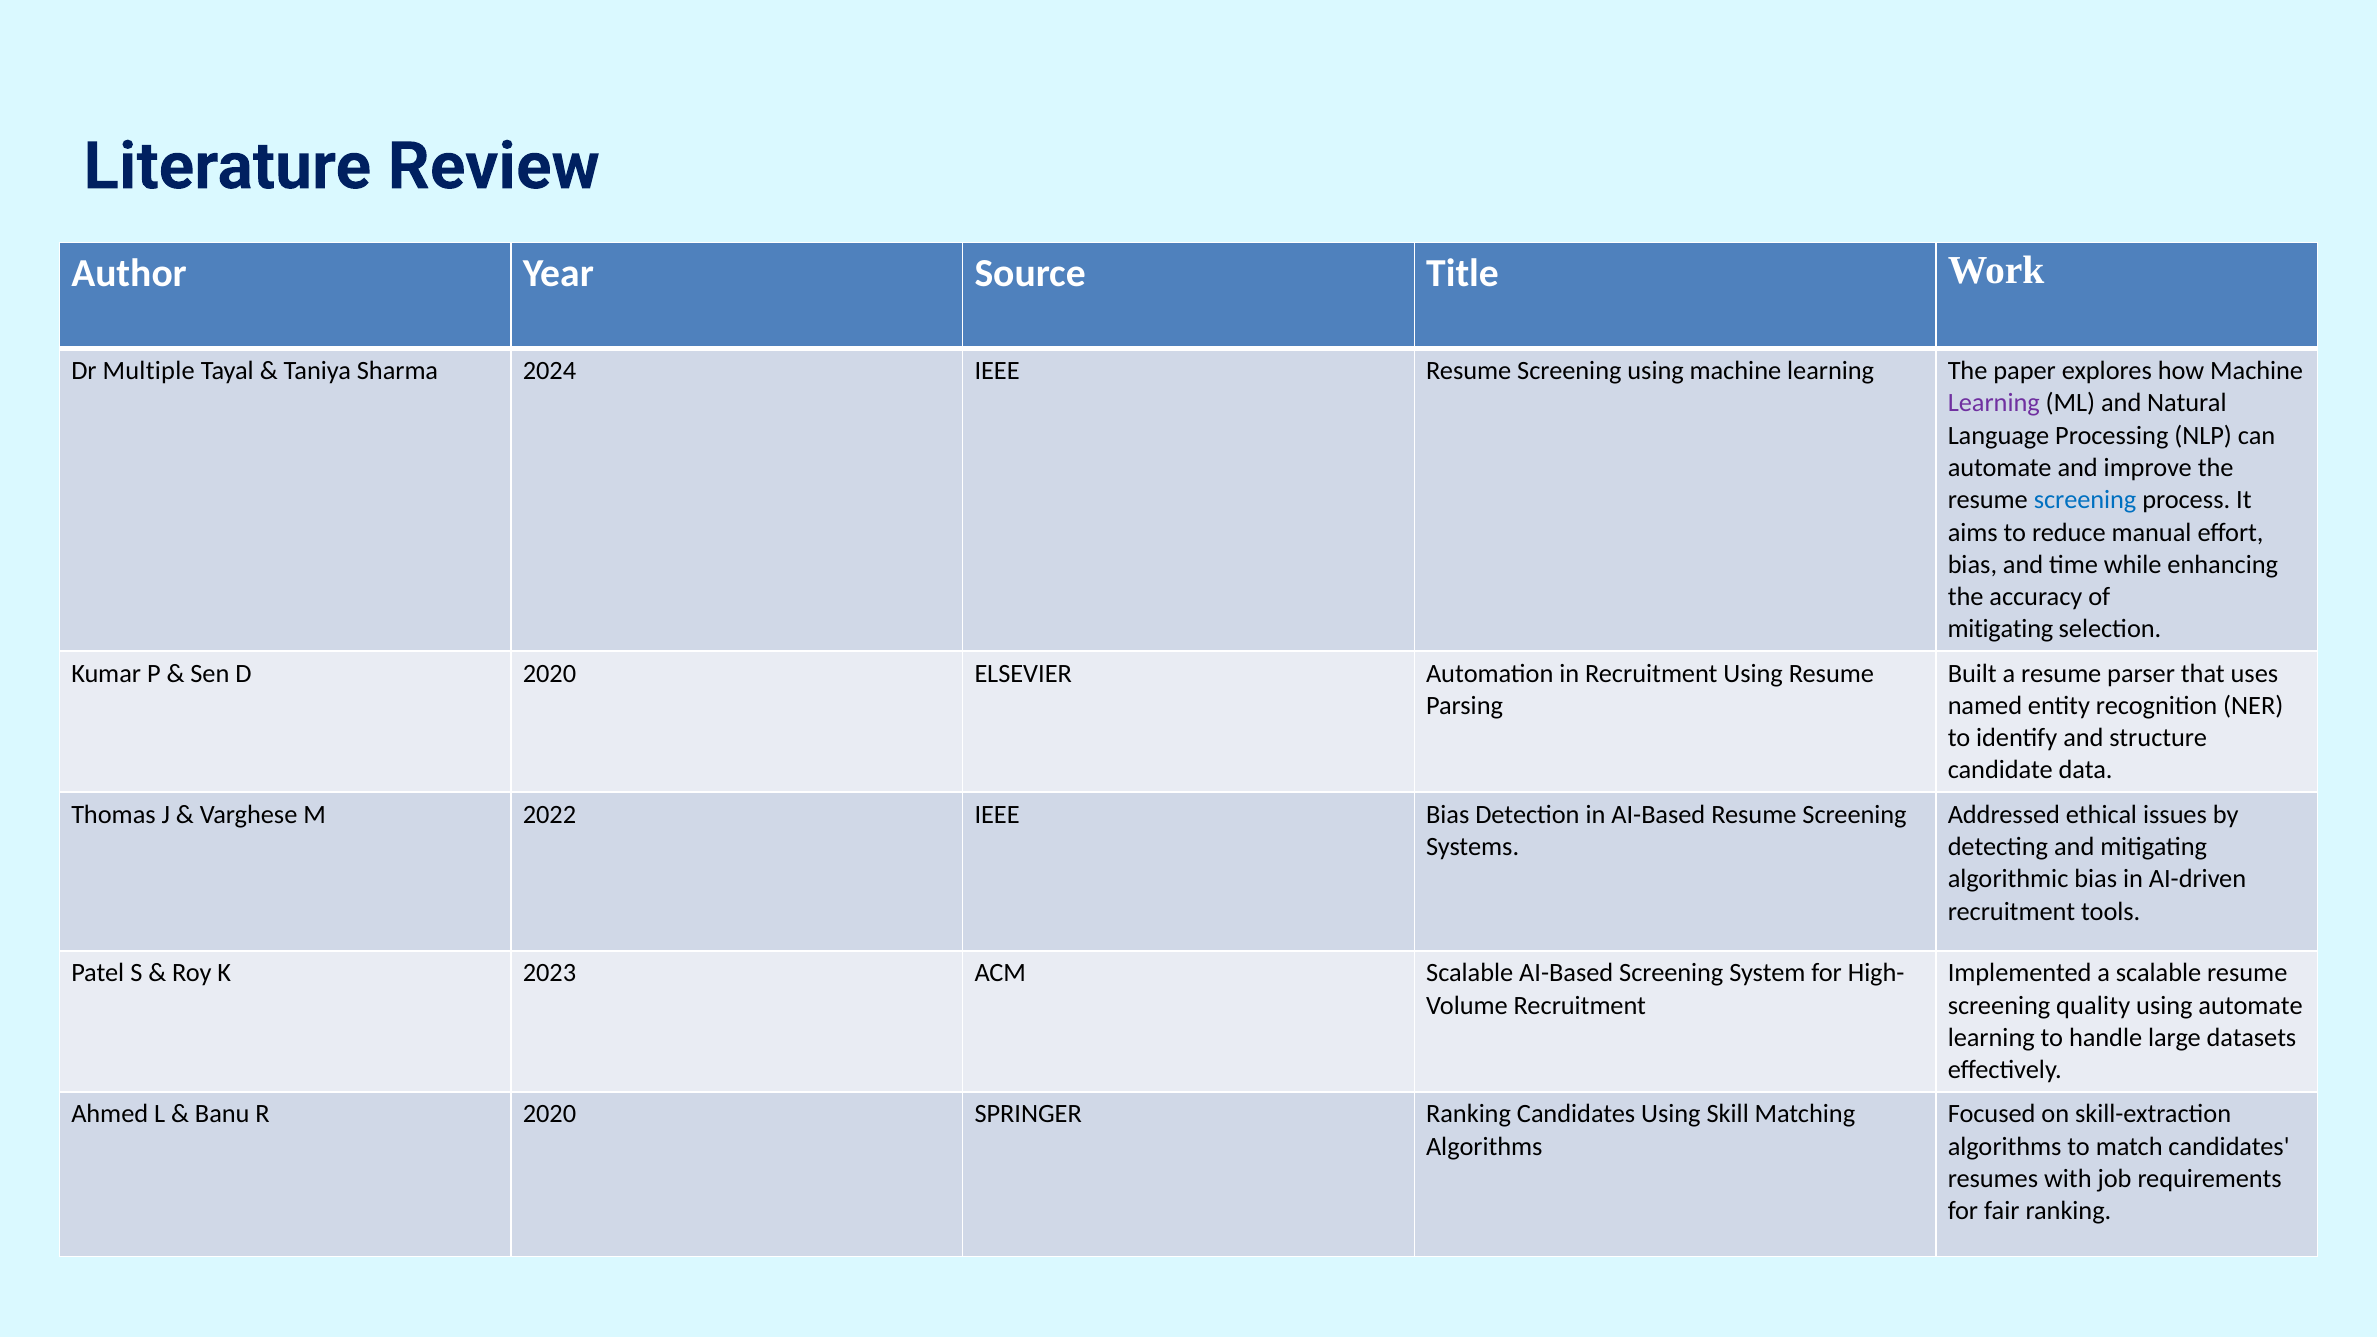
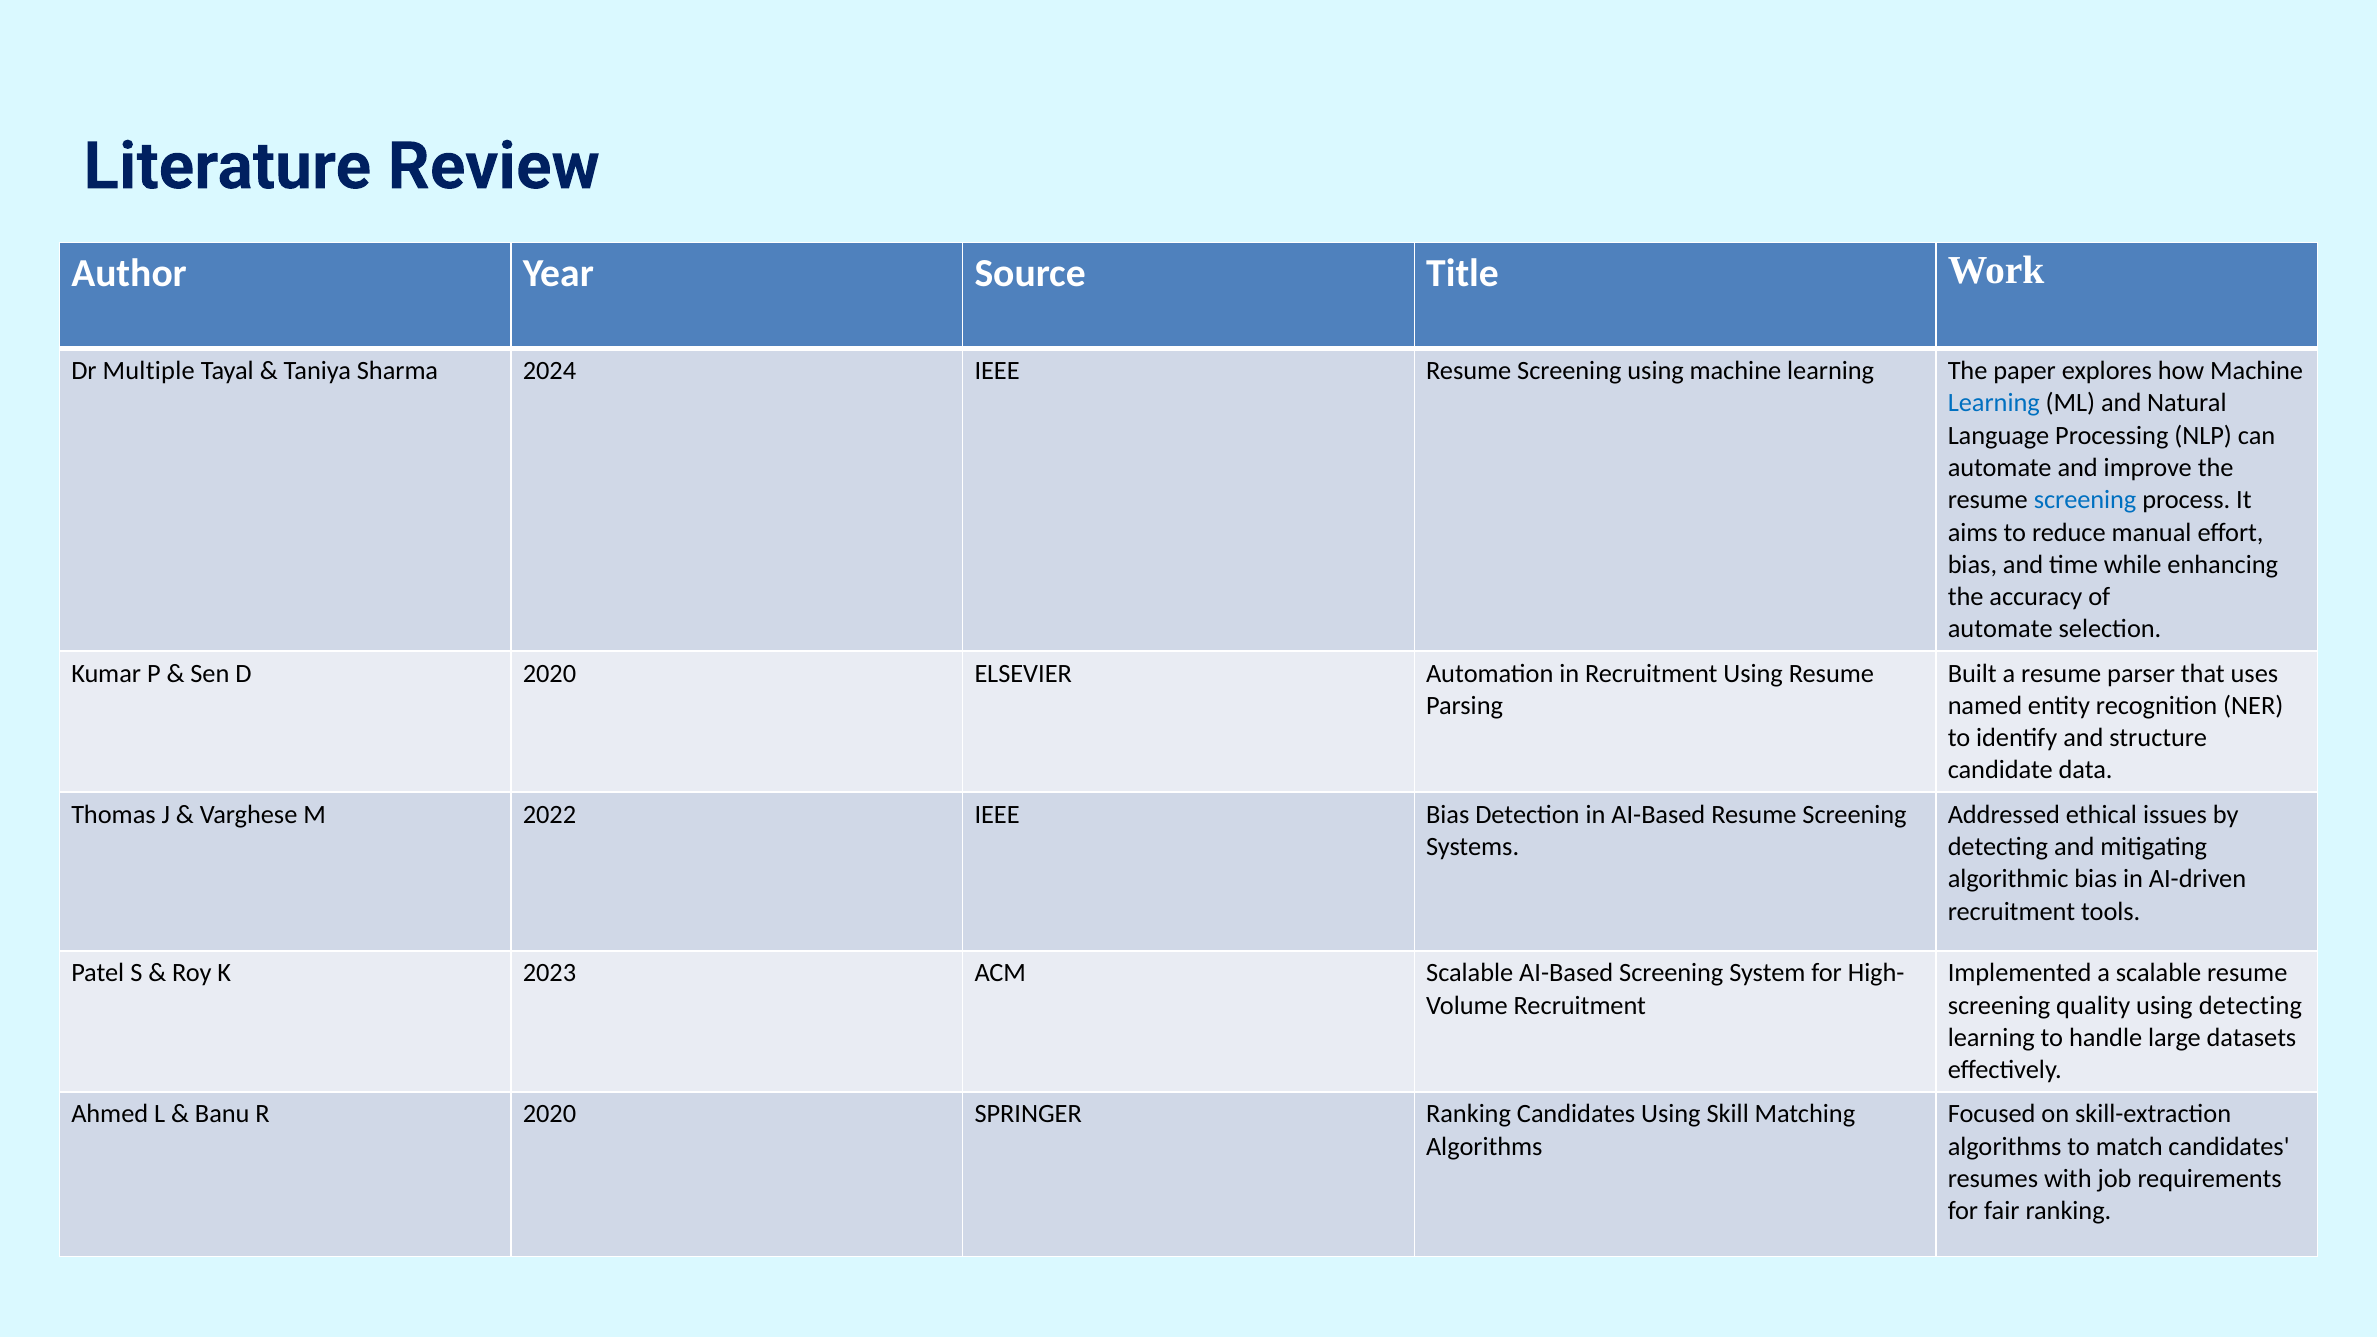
Learning at (1994, 403) colour: purple -> blue
mitigating at (2000, 629): mitigating -> automate
using automate: automate -> detecting
